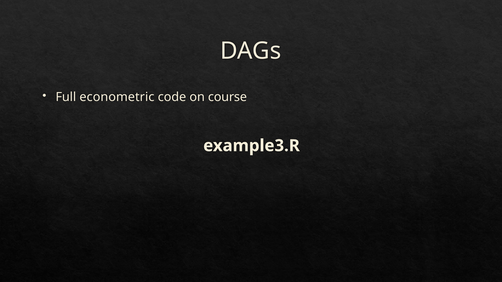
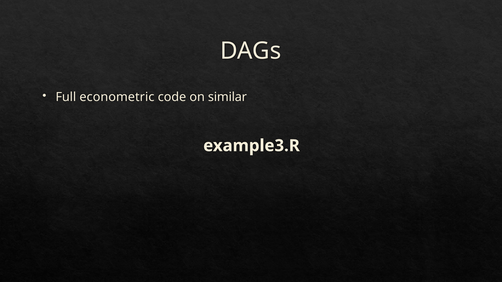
course: course -> similar
